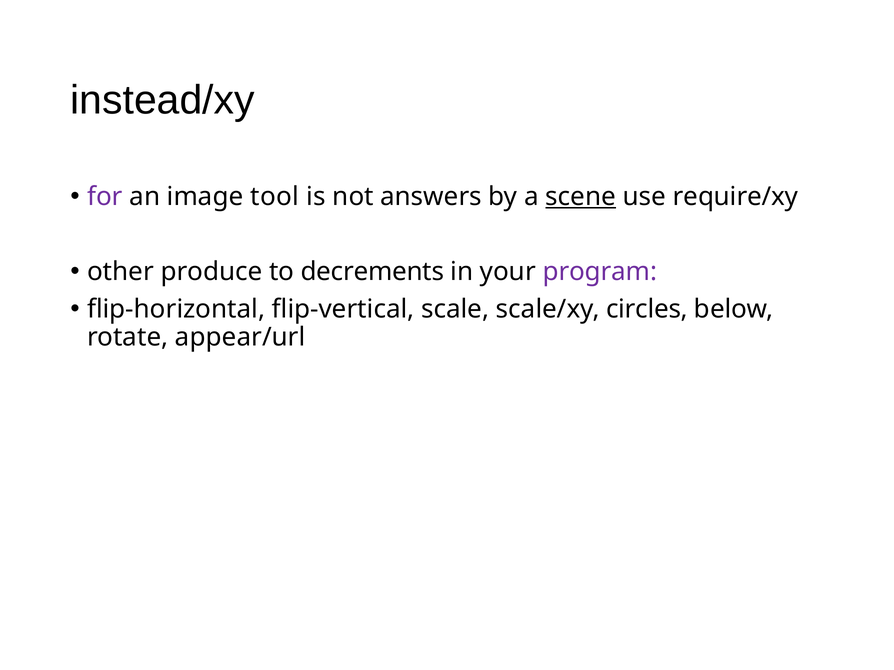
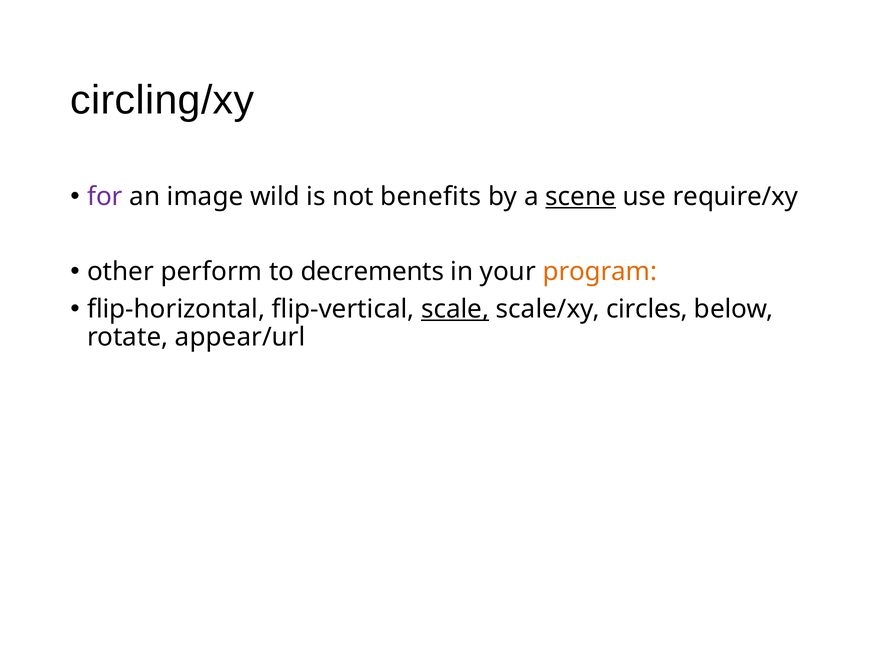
instead/xy: instead/xy -> circling/xy
tool: tool -> wild
answers: answers -> benefits
produce: produce -> perform
program colour: purple -> orange
scale underline: none -> present
